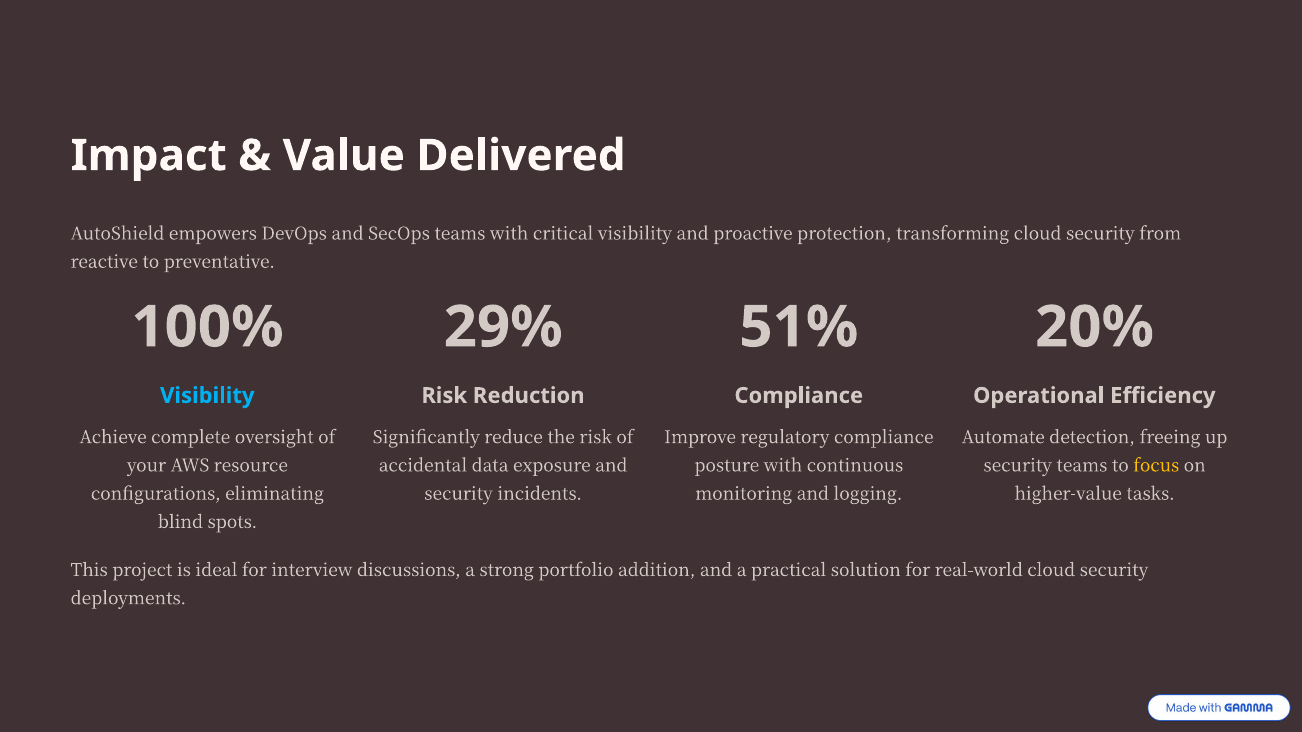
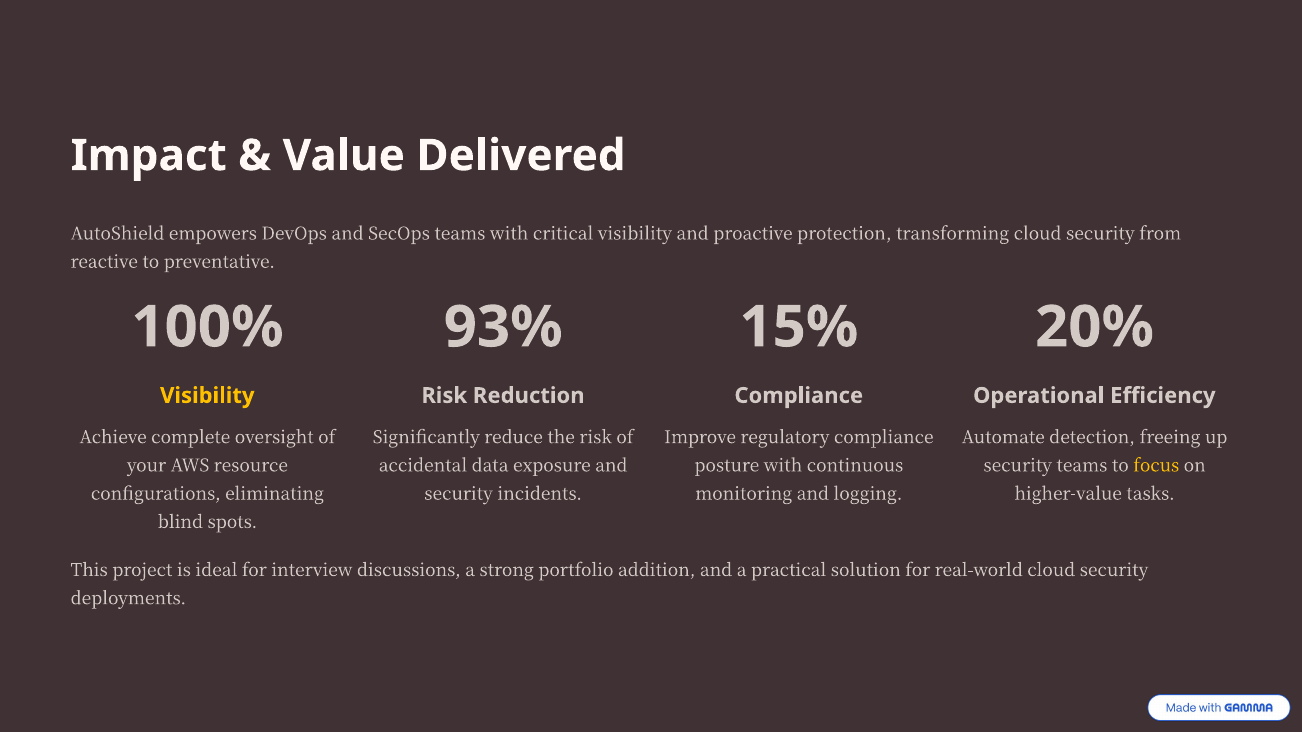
29%: 29% -> 93%
51%: 51% -> 15%
Visibility at (207, 396) colour: light blue -> yellow
